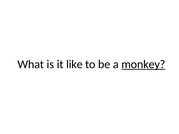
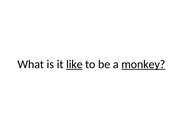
like underline: none -> present
